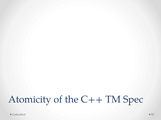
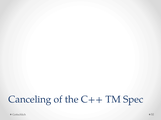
Atomicity: Atomicity -> Canceling
